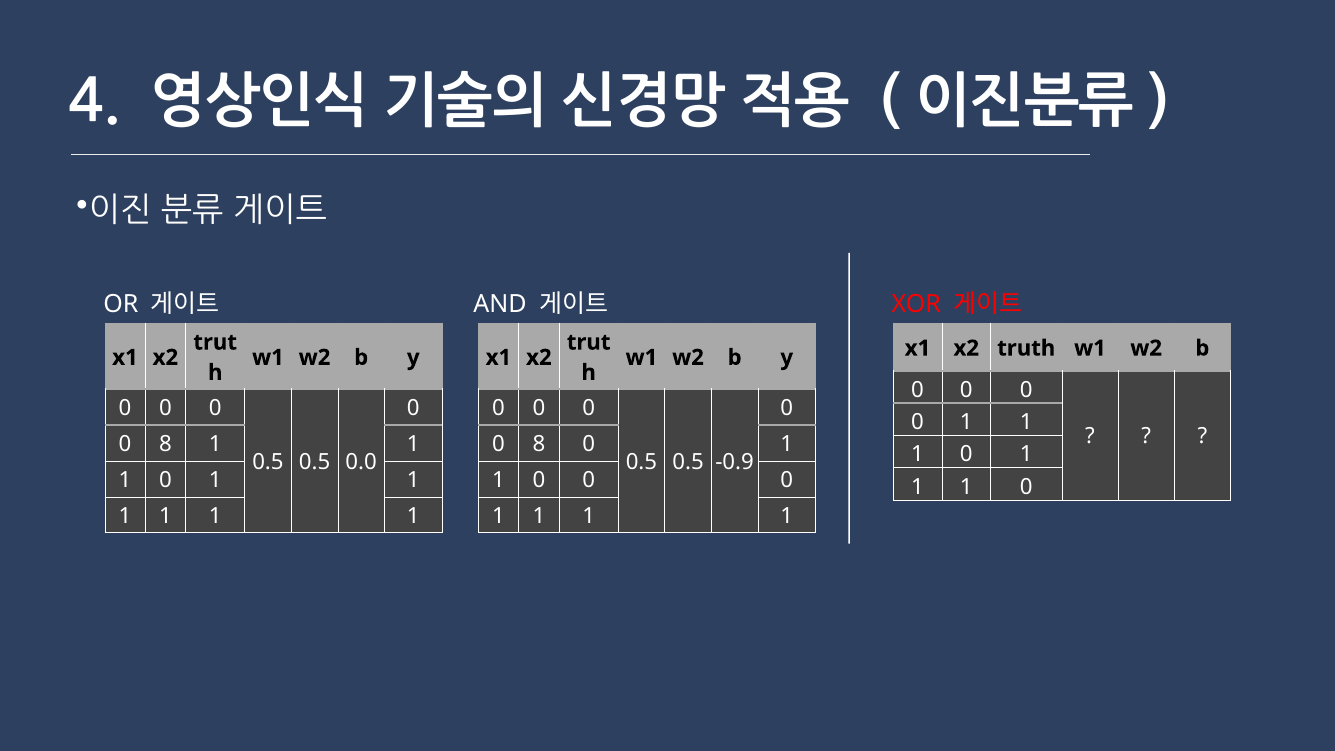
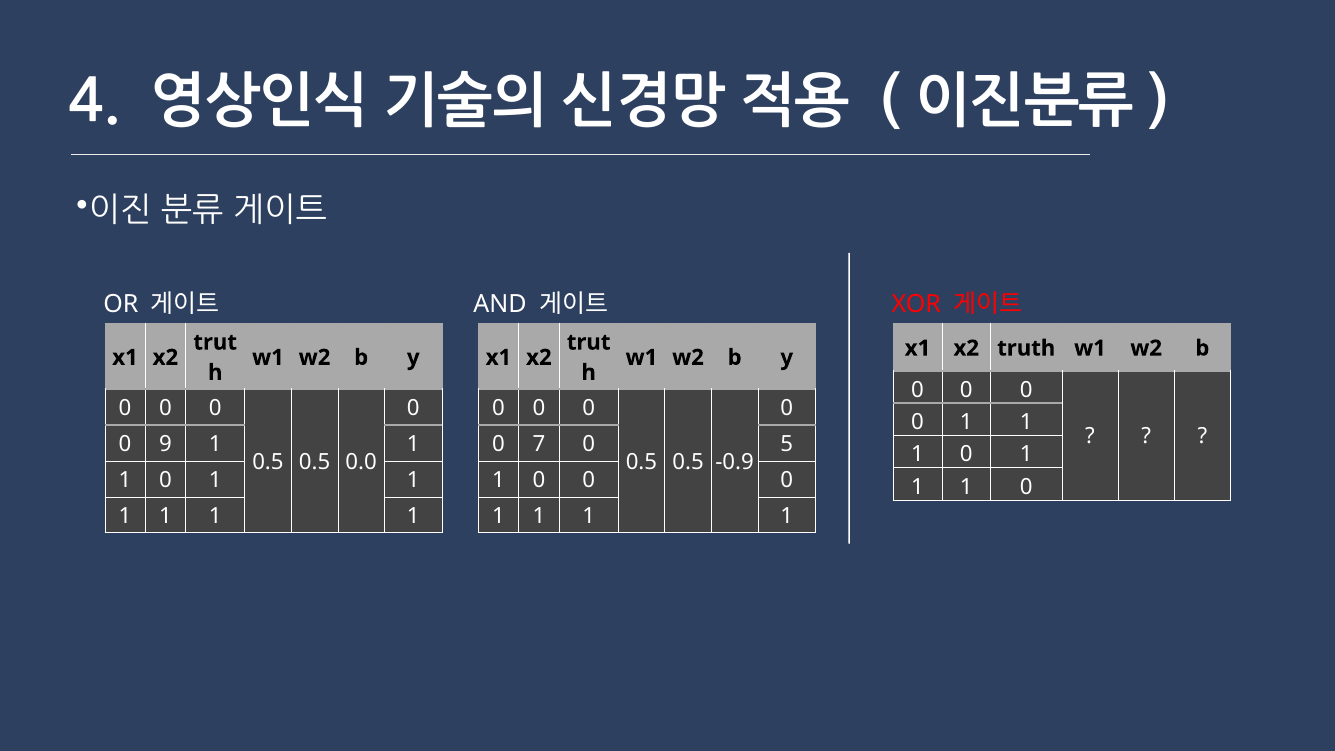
8 at (165, 444): 8 -> 9
8 at (539, 444): 8 -> 7
1 at (787, 444): 1 -> 5
